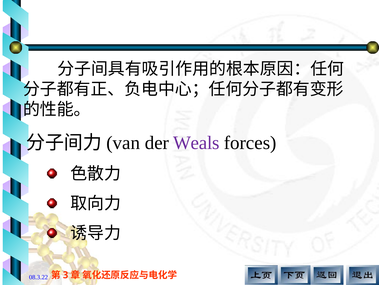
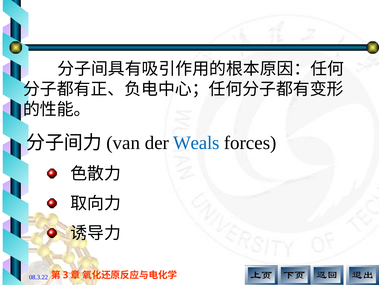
Weals colour: purple -> blue
